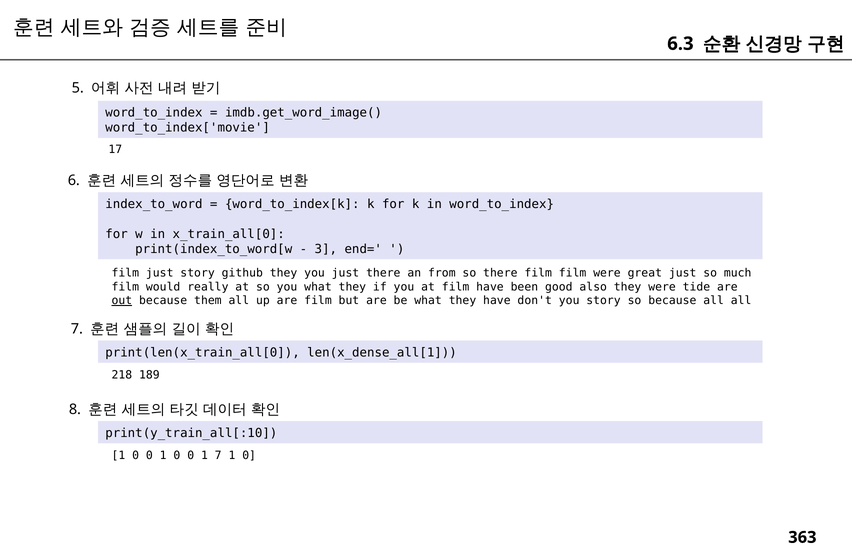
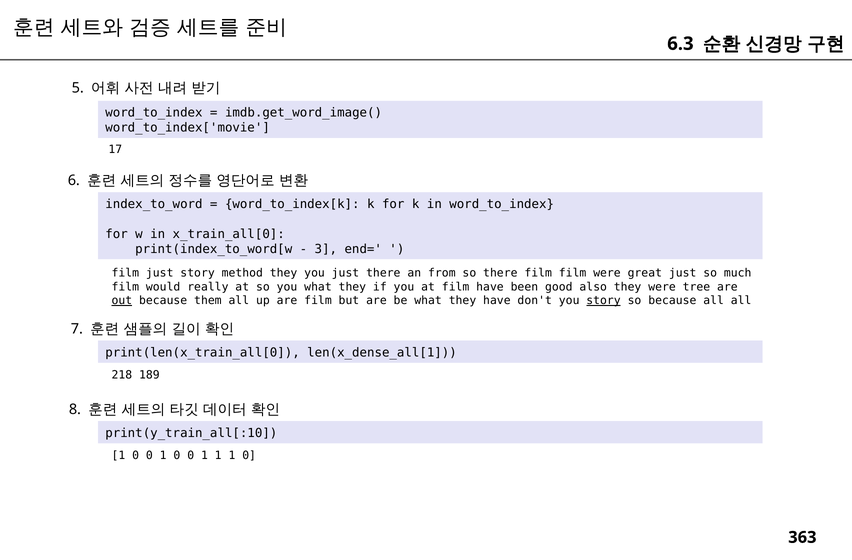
github: github -> method
tide: tide -> tree
story at (604, 300) underline: none -> present
0 1 7: 7 -> 1
